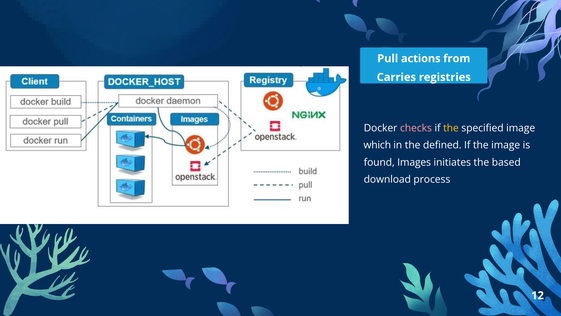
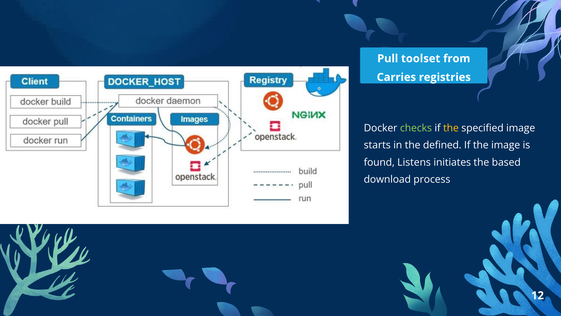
actions: actions -> toolset
checks colour: pink -> light green
which: which -> starts
Images: Images -> Listens
